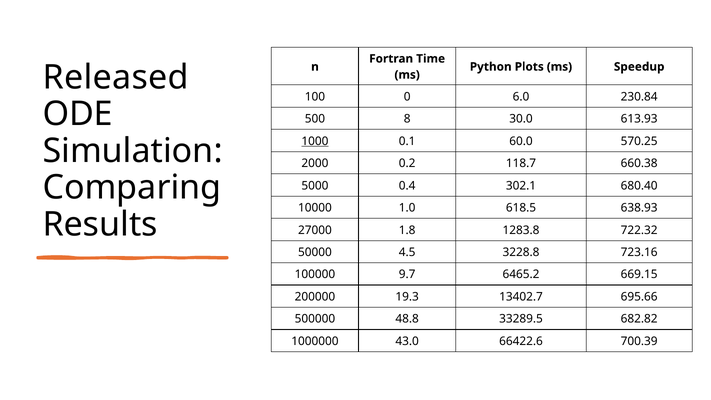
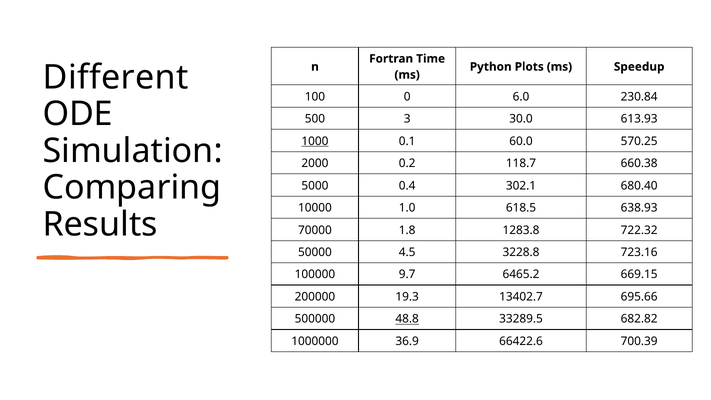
Released: Released -> Different
8: 8 -> 3
27000: 27000 -> 70000
48.8 underline: none -> present
43.0: 43.0 -> 36.9
